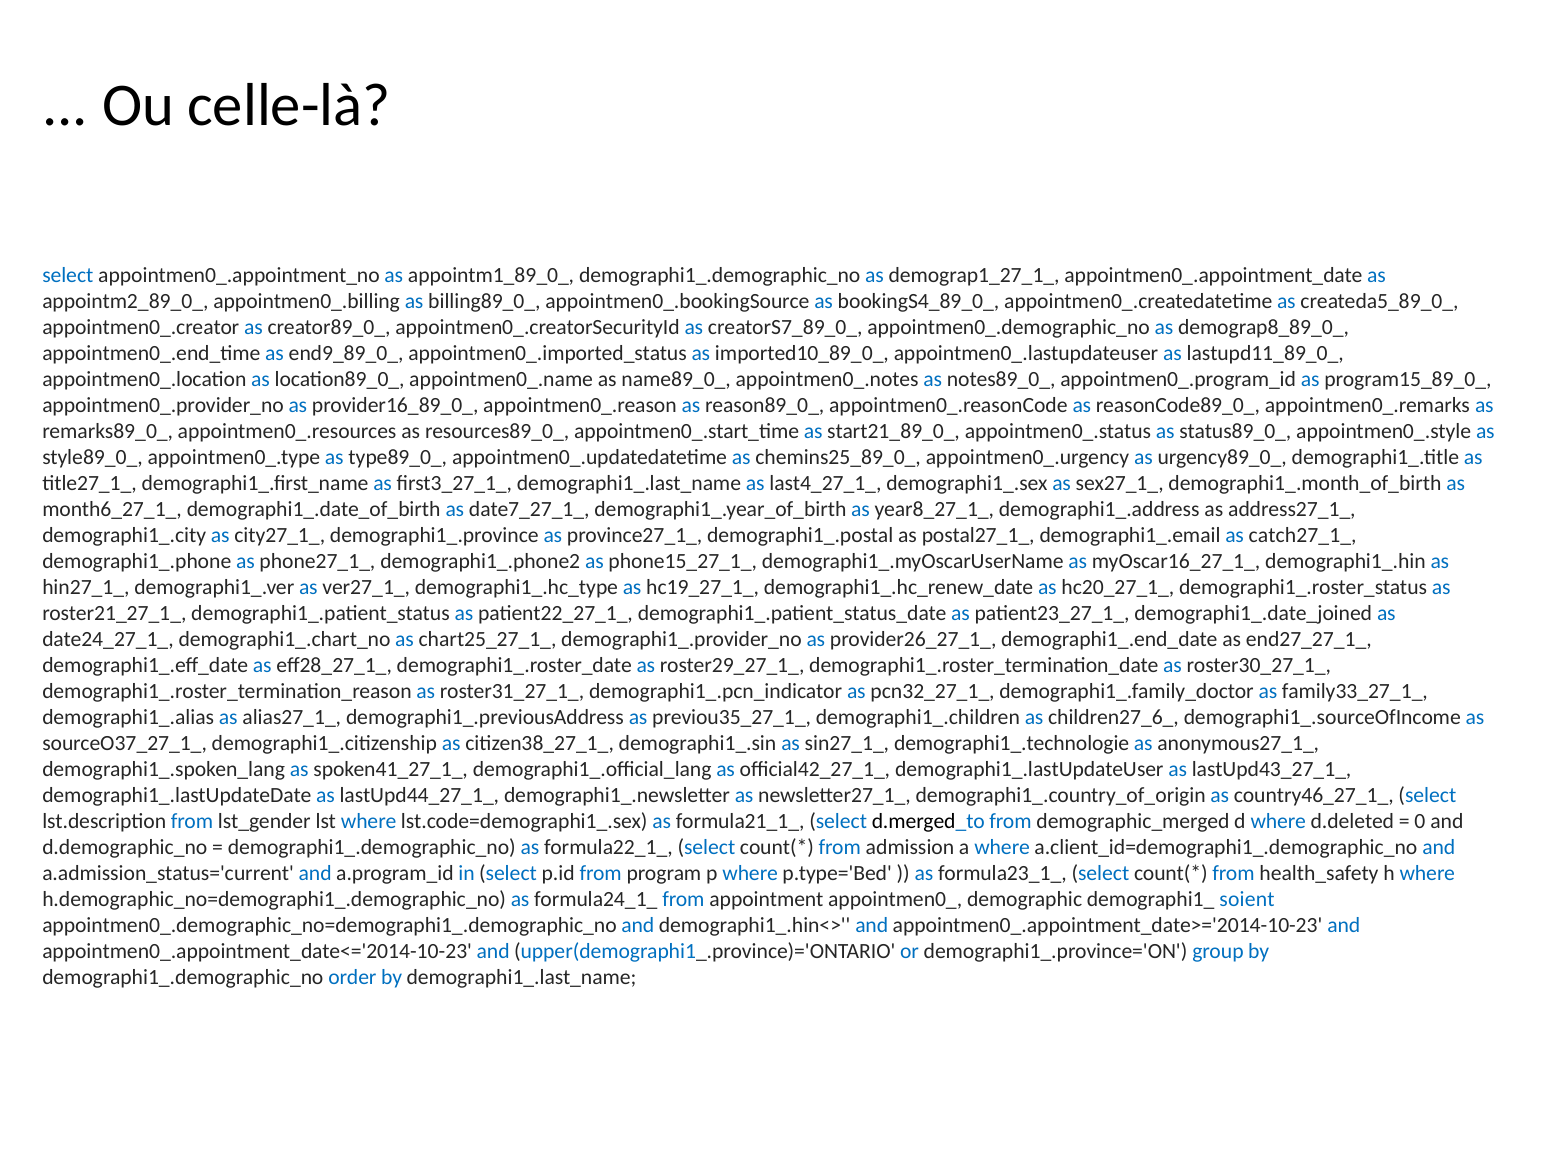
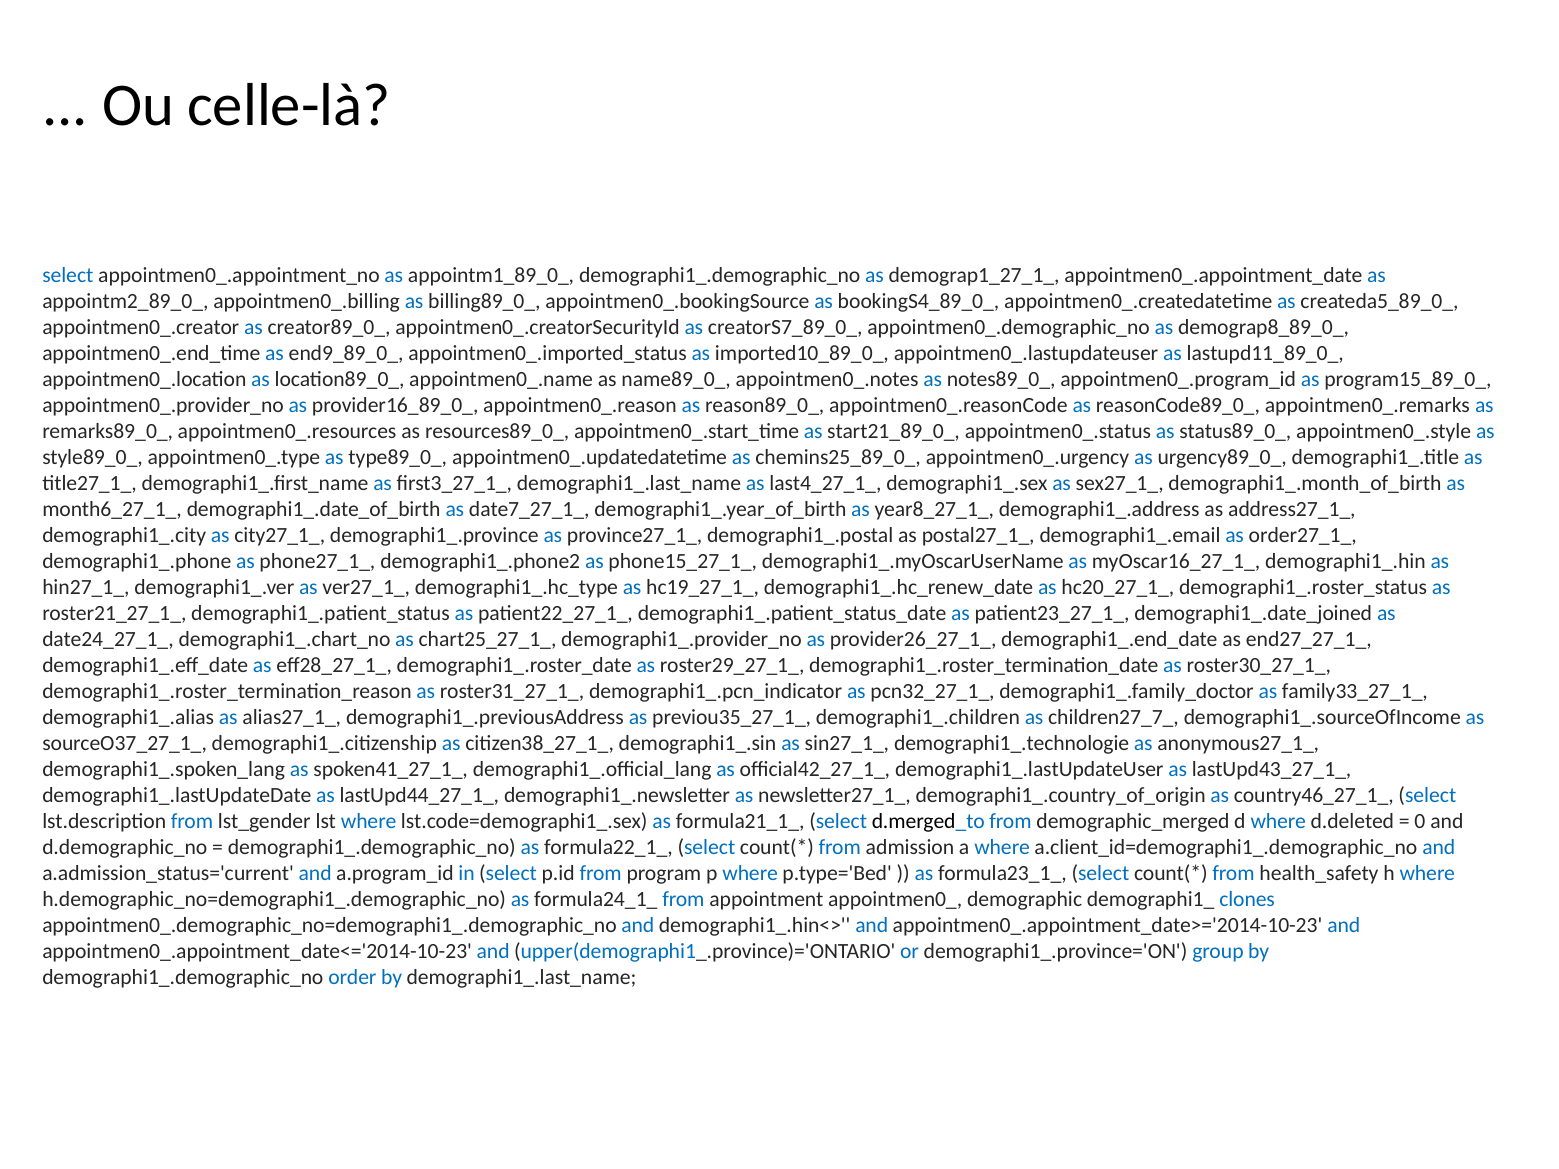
catch27_1_: catch27_1_ -> order27_1_
children27_6_: children27_6_ -> children27_7_
soient: soient -> clones
